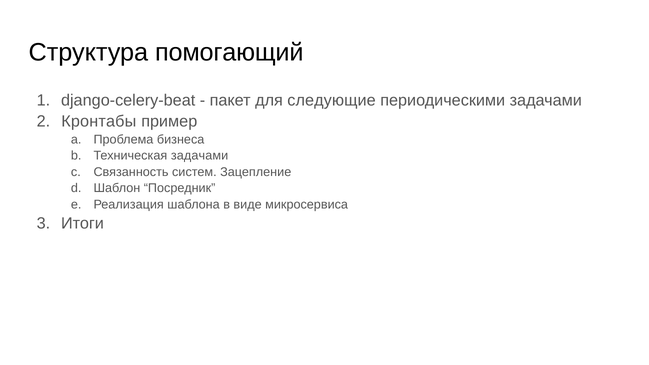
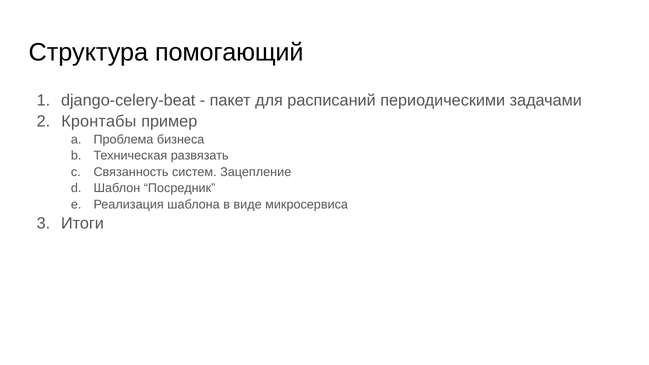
следующие: следующие -> расписаний
Техническая задачами: задачами -> развязать
